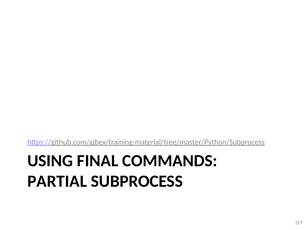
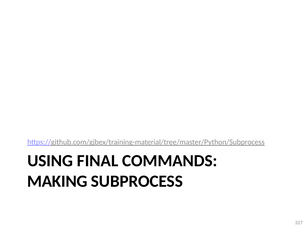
PARTIAL: PARTIAL -> MAKING
